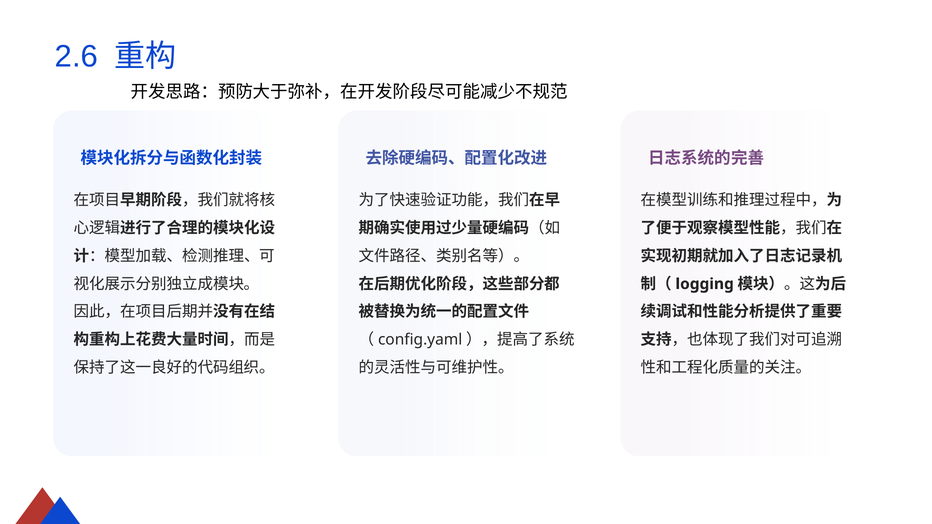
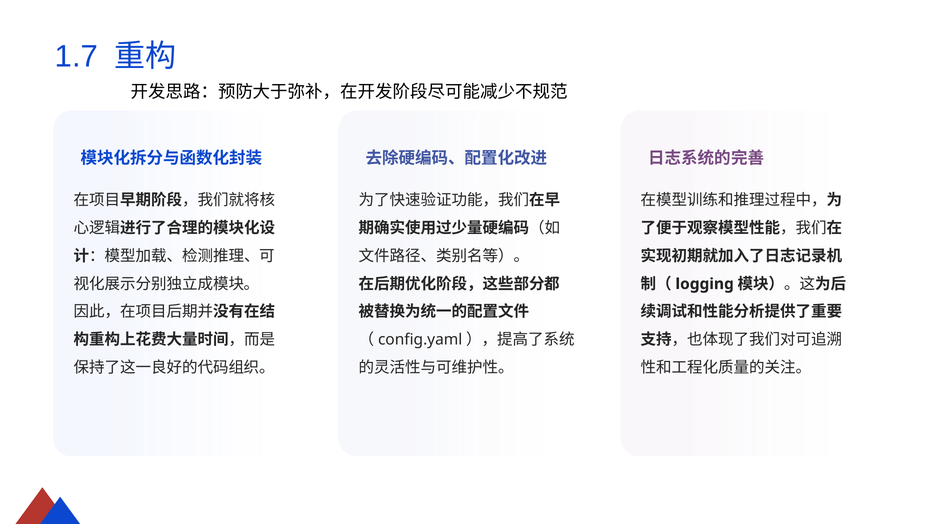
2.6: 2.6 -> 1.7
